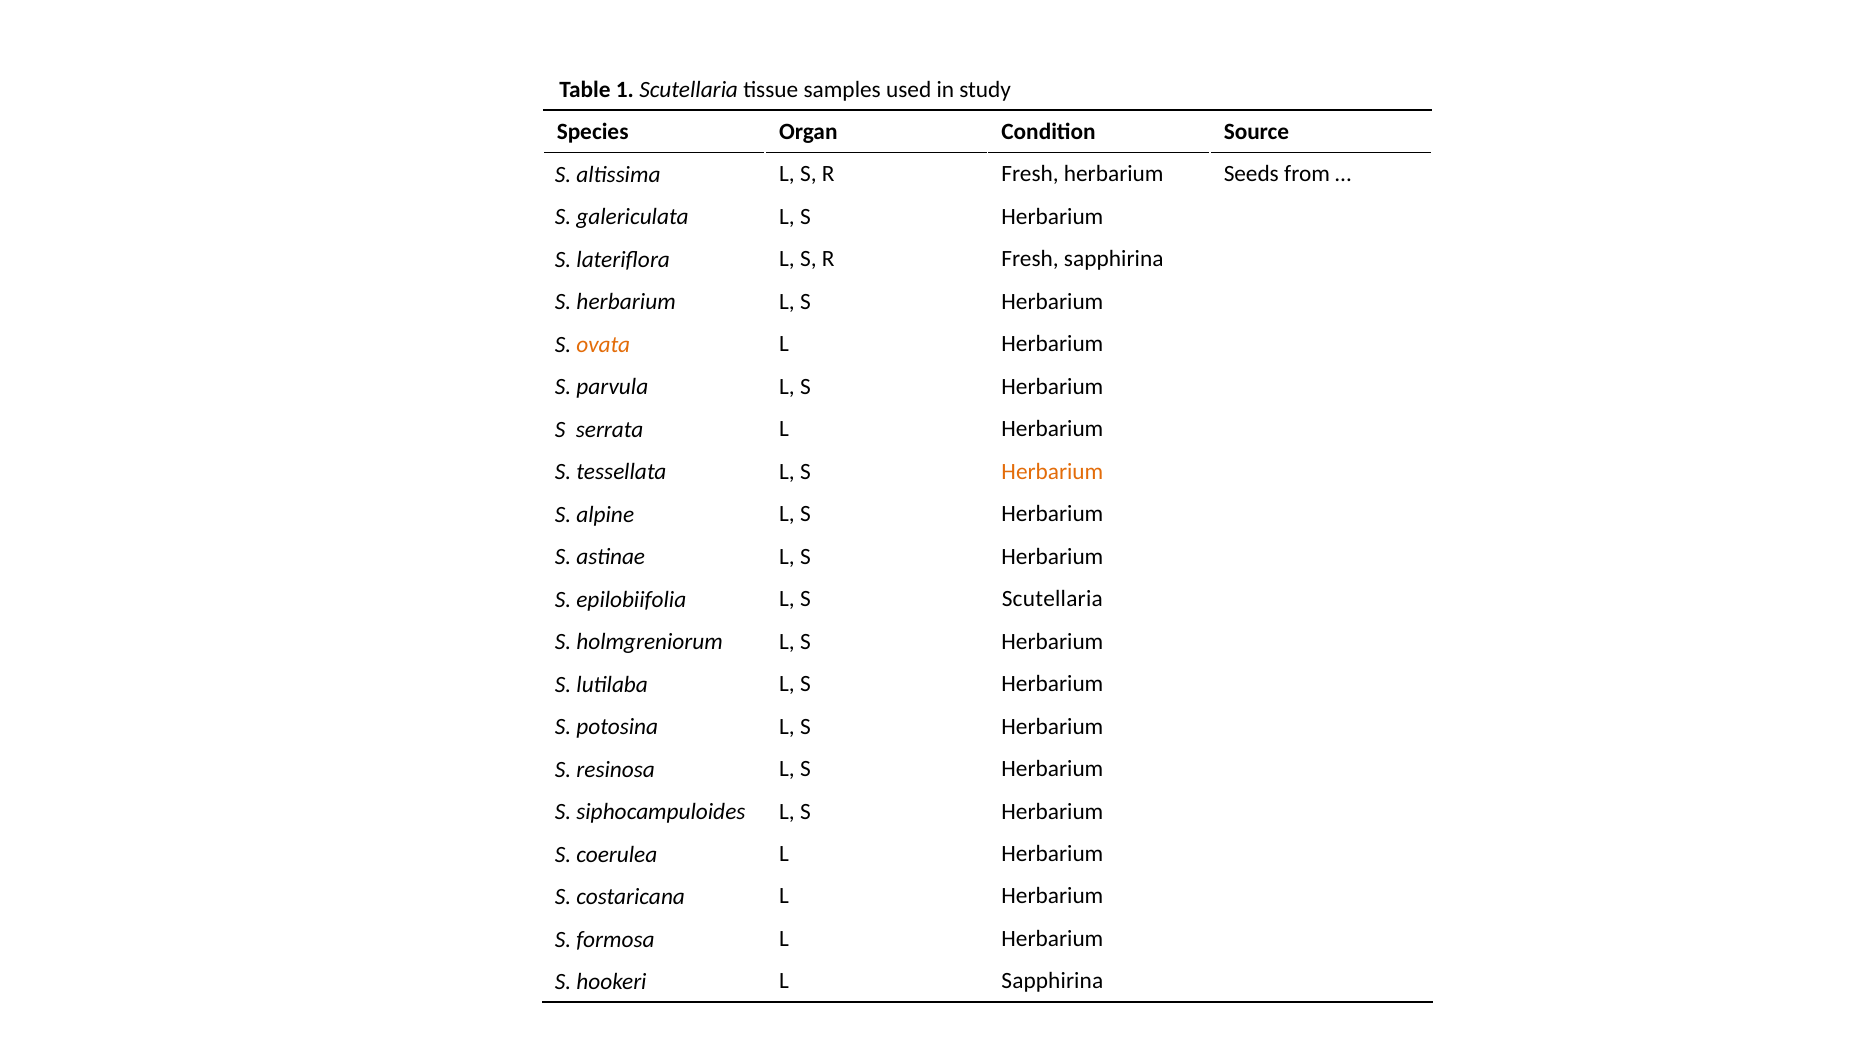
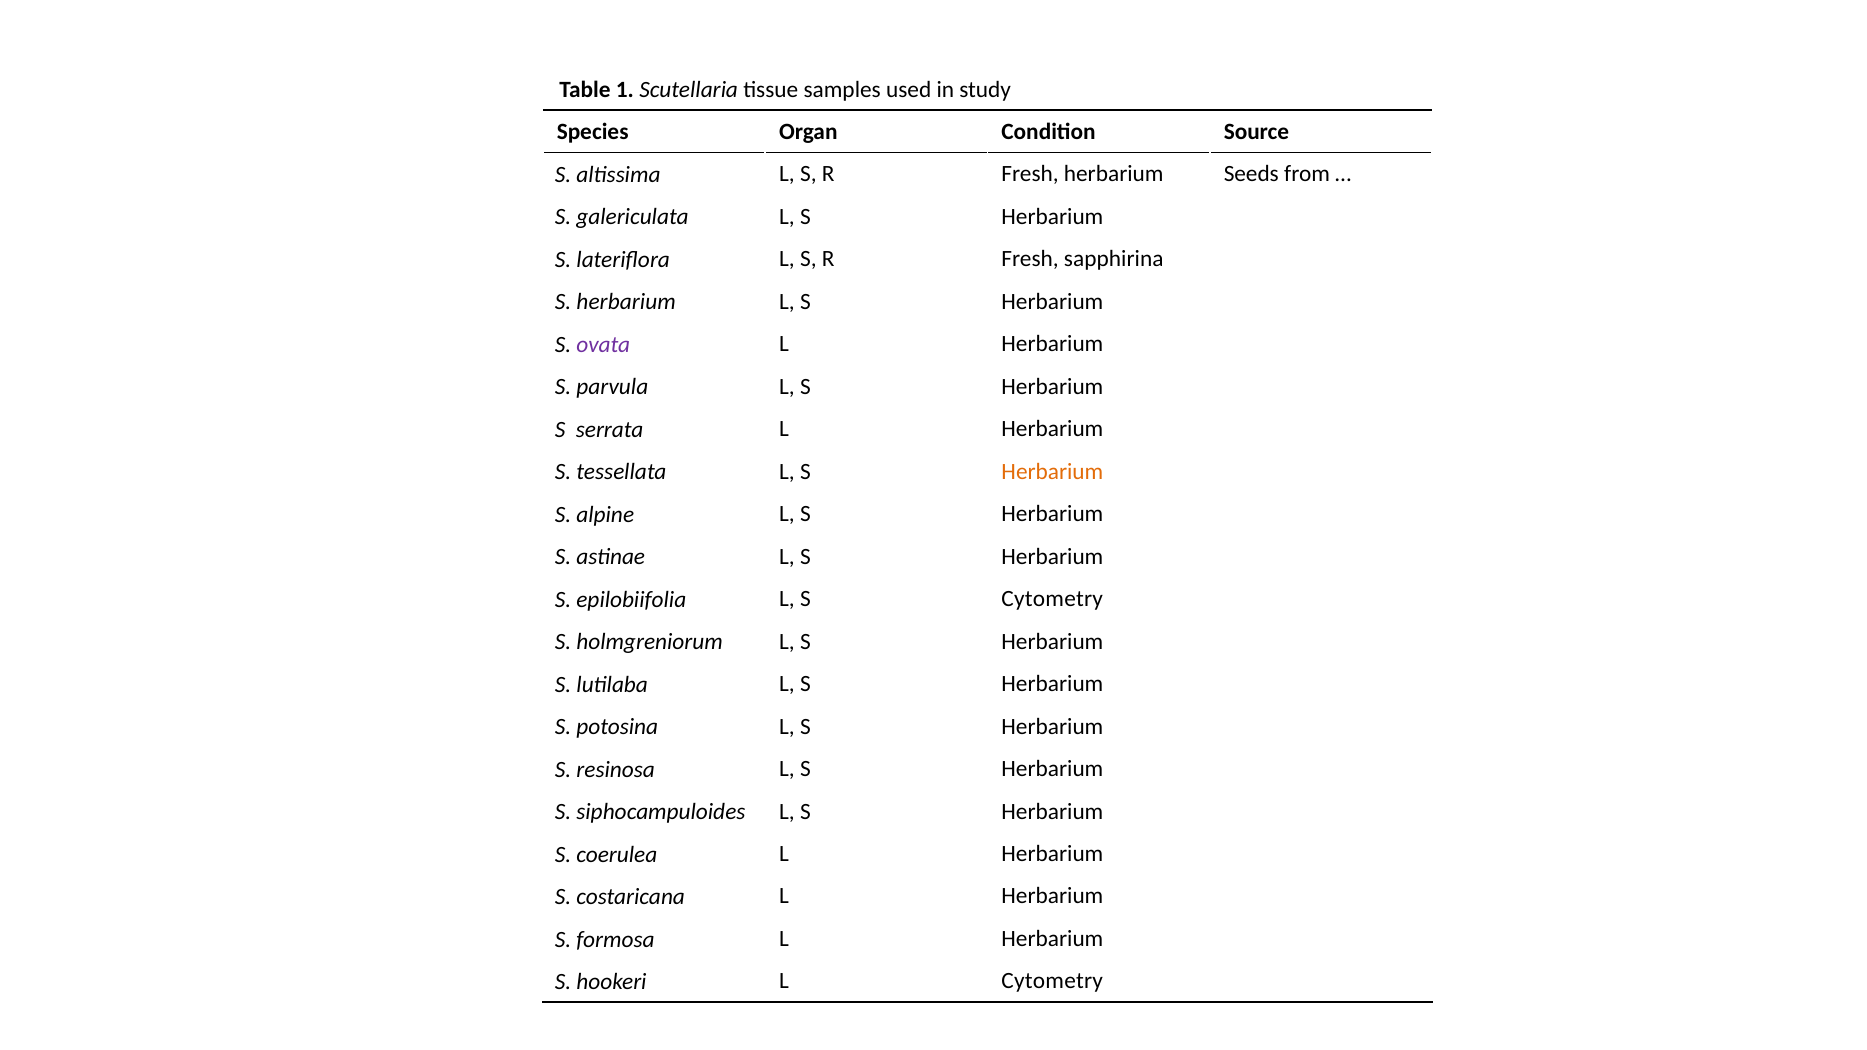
ovata colour: orange -> purple
S Scutellaria: Scutellaria -> Cytometry
L Sapphirina: Sapphirina -> Cytometry
